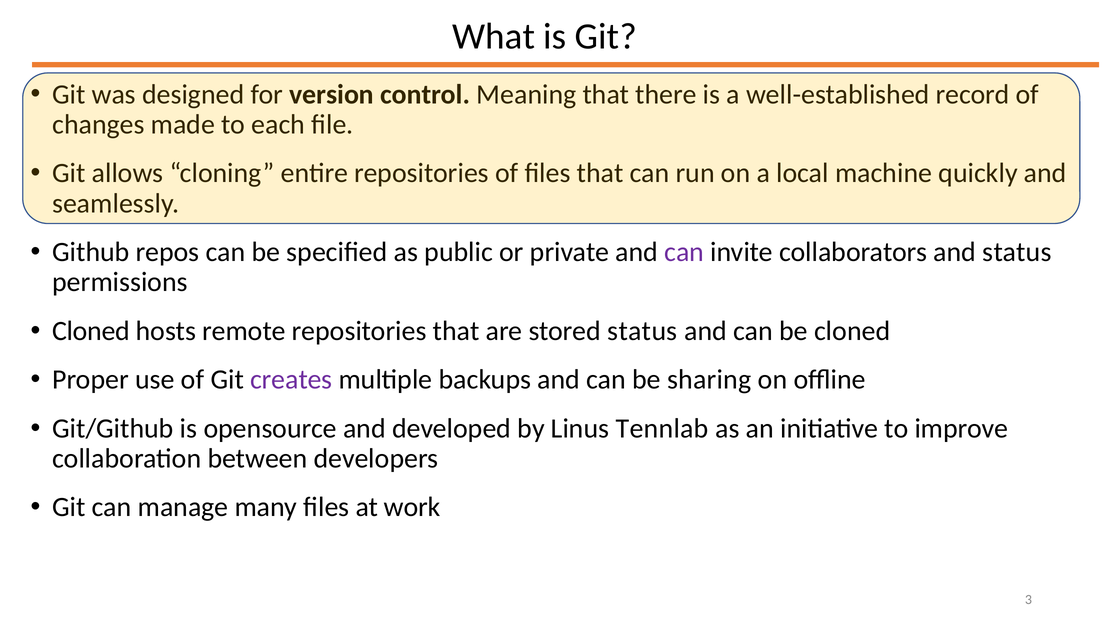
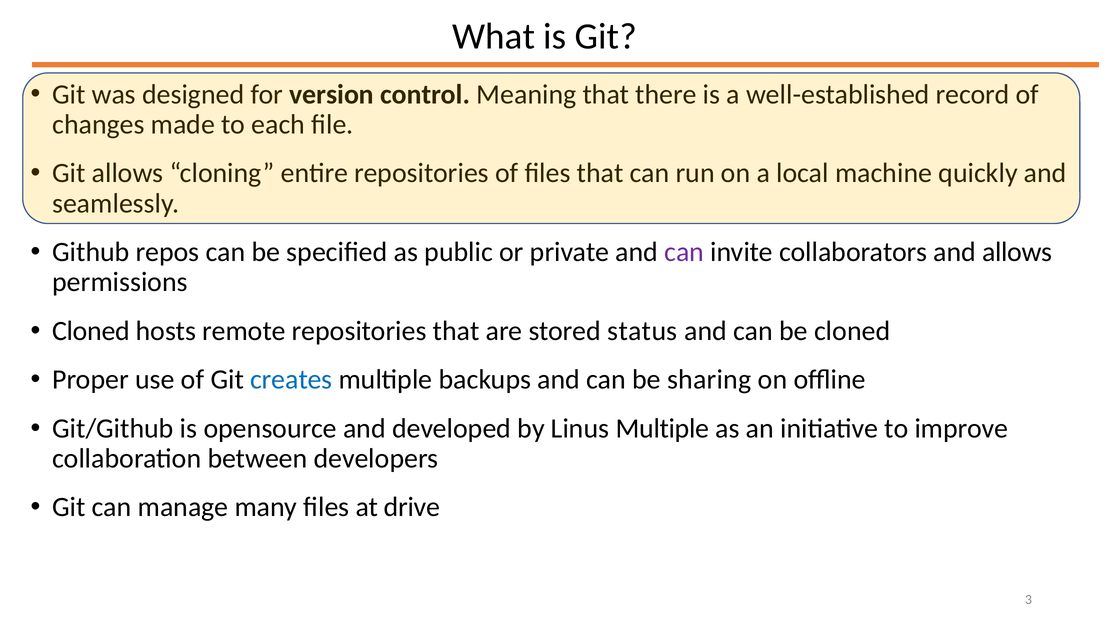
and status: status -> allows
creates colour: purple -> blue
Linus Tennlab: Tennlab -> Multiple
work: work -> drive
